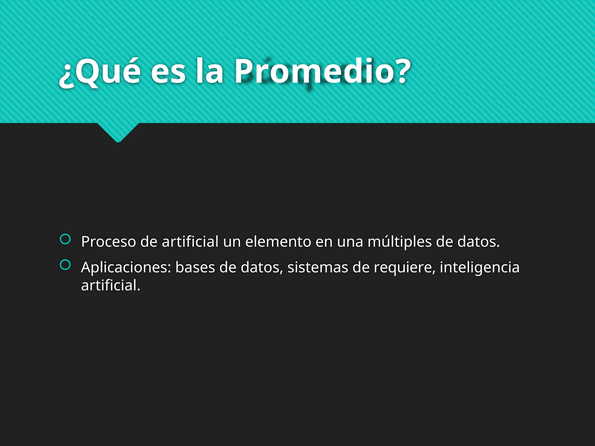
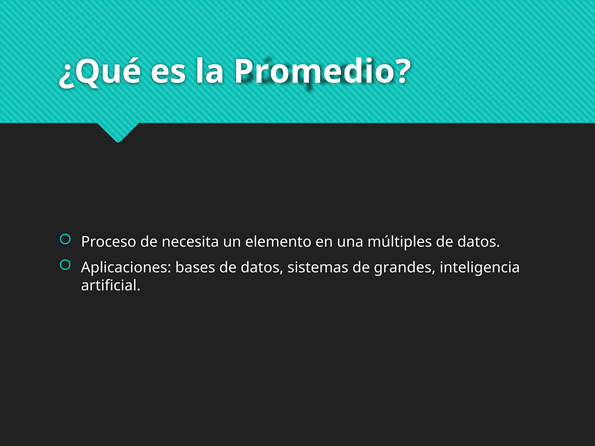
de artificial: artificial -> necesita
requiere: requiere -> grandes
